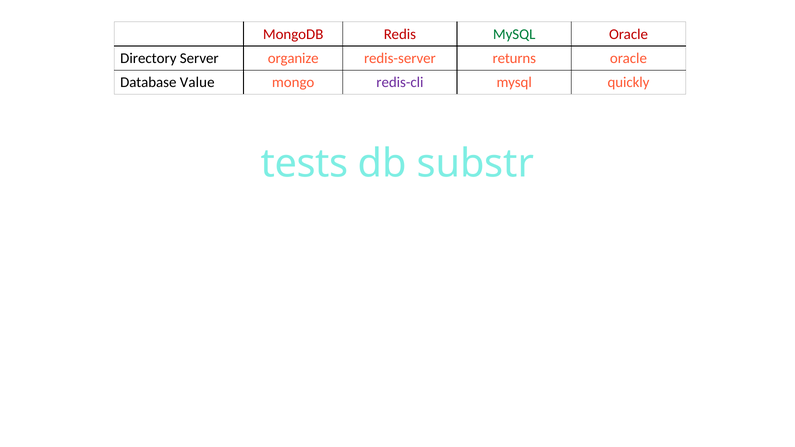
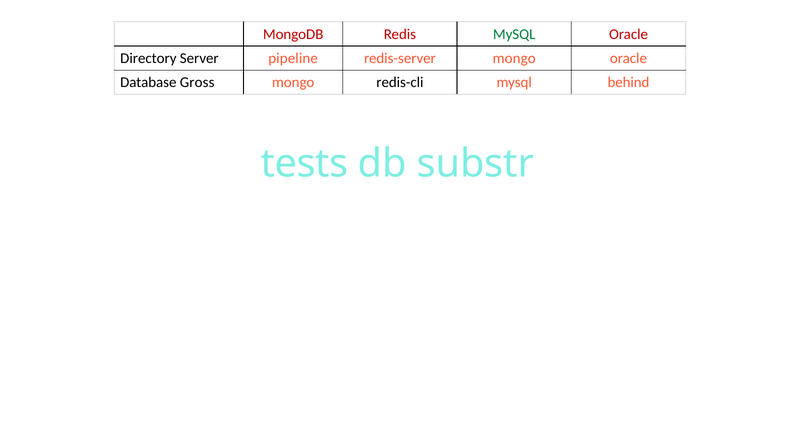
organize: organize -> pipeline
redis-server returns: returns -> mongo
Value: Value -> Gross
redis-cli colour: purple -> black
quickly: quickly -> behind
